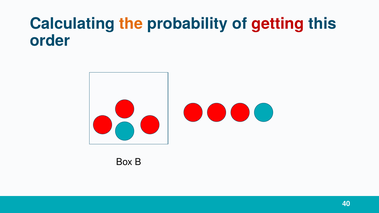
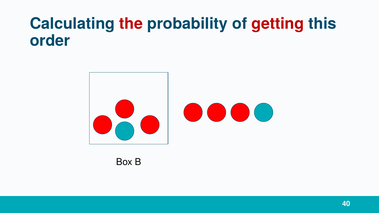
the colour: orange -> red
